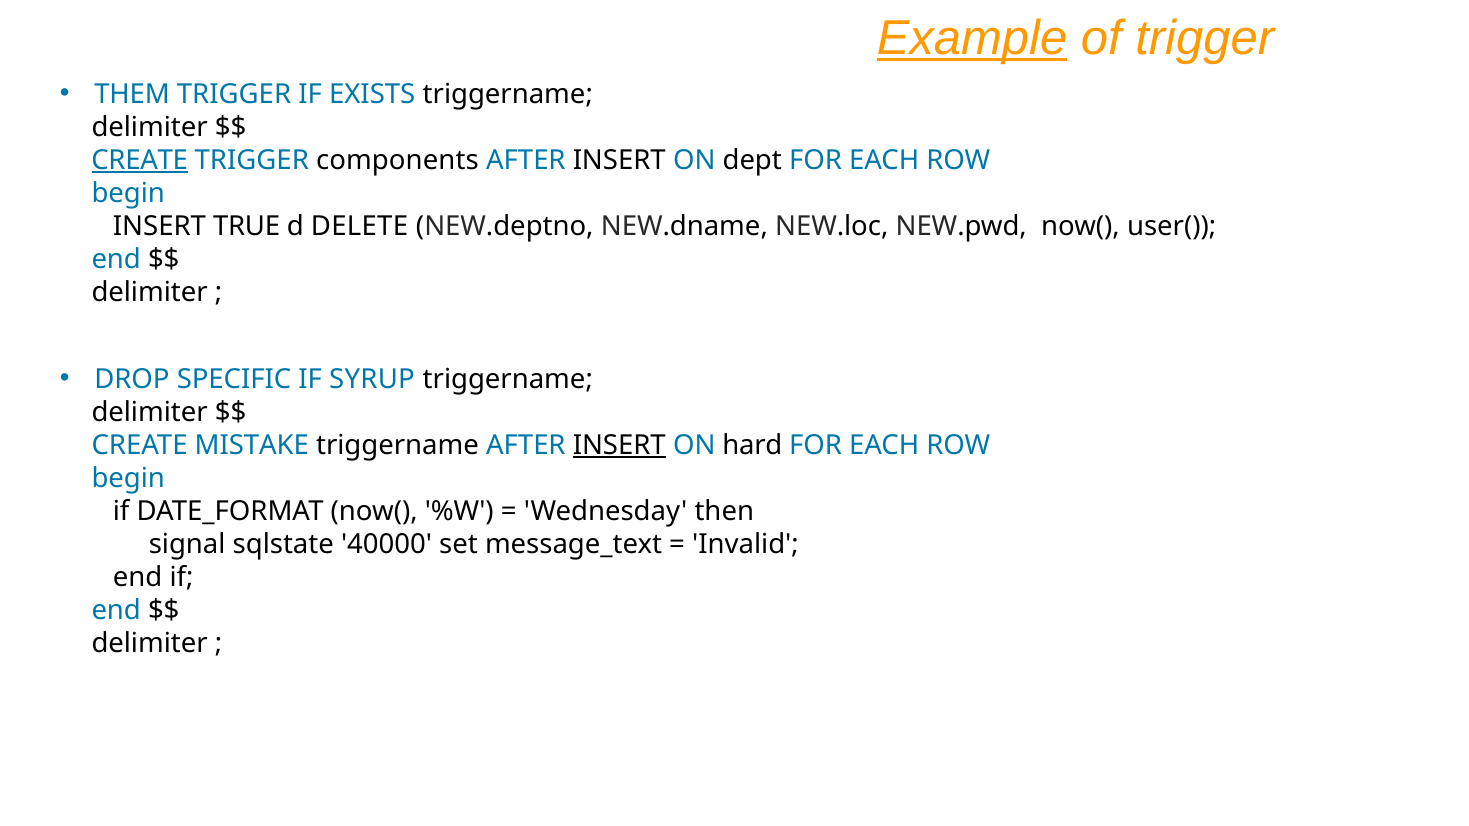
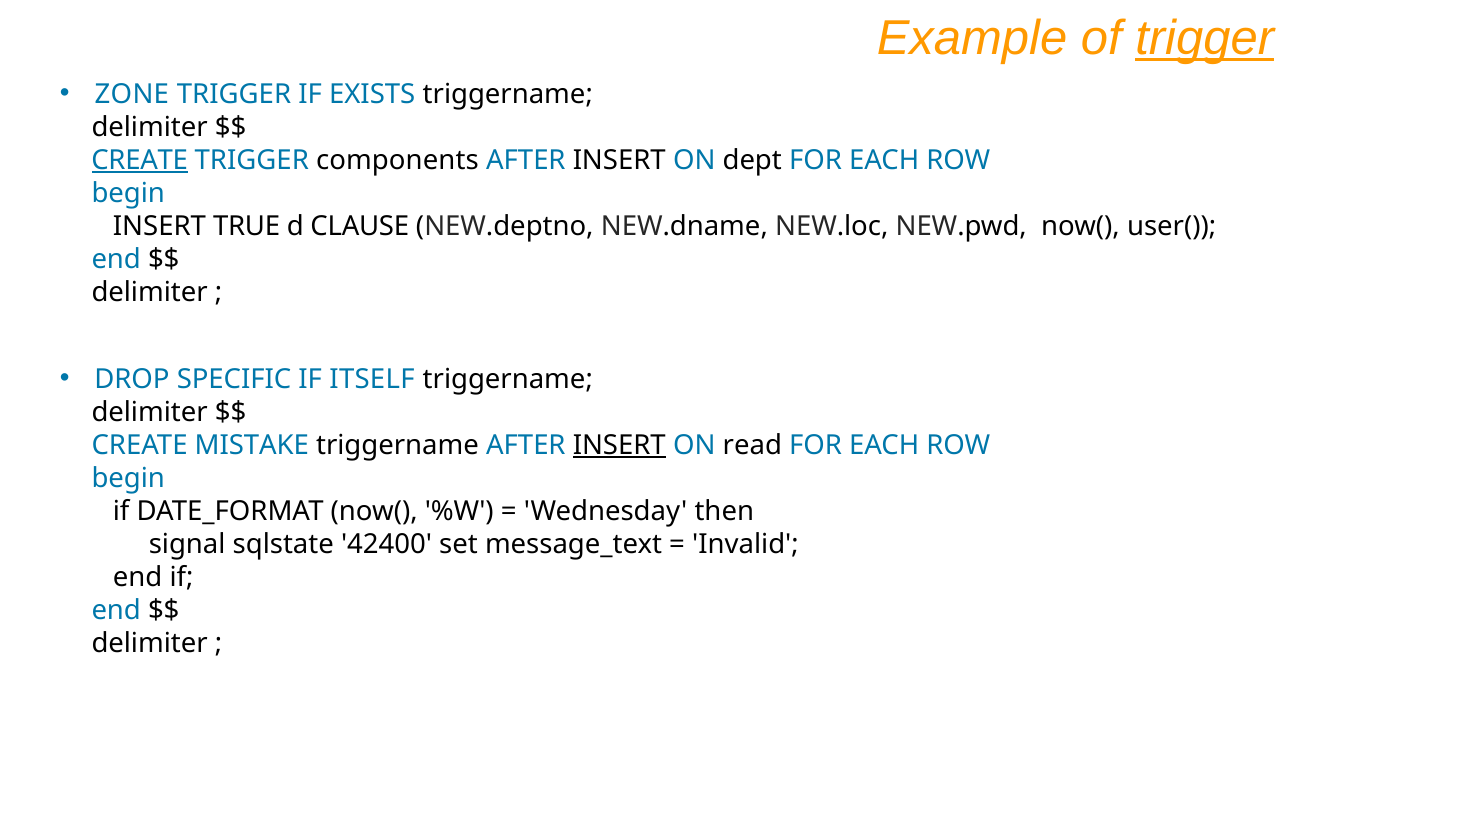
Example underline: present -> none
trigger at (1205, 38) underline: none -> present
THEM: THEM -> ZONE
DELETE: DELETE -> CLAUSE
SYRUP: SYRUP -> ITSELF
hard: hard -> read
40000: 40000 -> 42400
